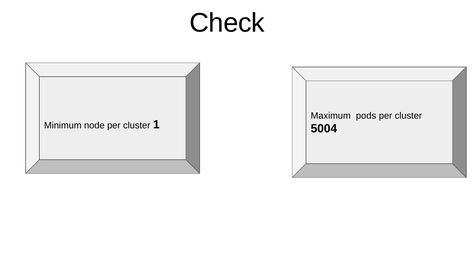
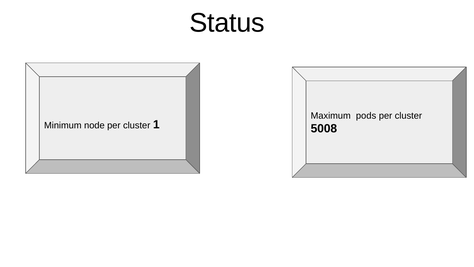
Check: Check -> Status
5004: 5004 -> 5008
